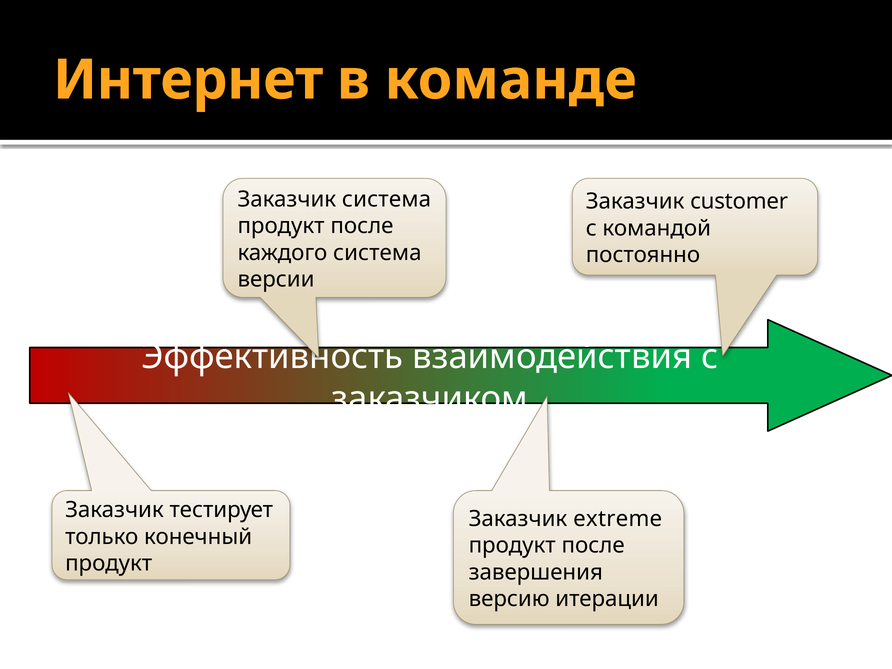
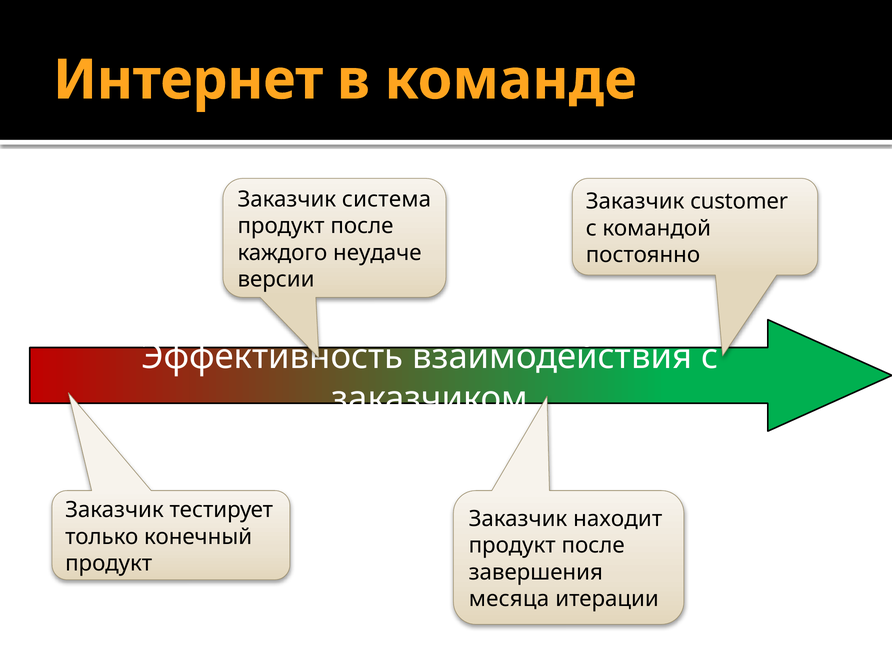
каждого система: система -> неудаче
extreme: extreme -> находит
версию: версию -> месяца
